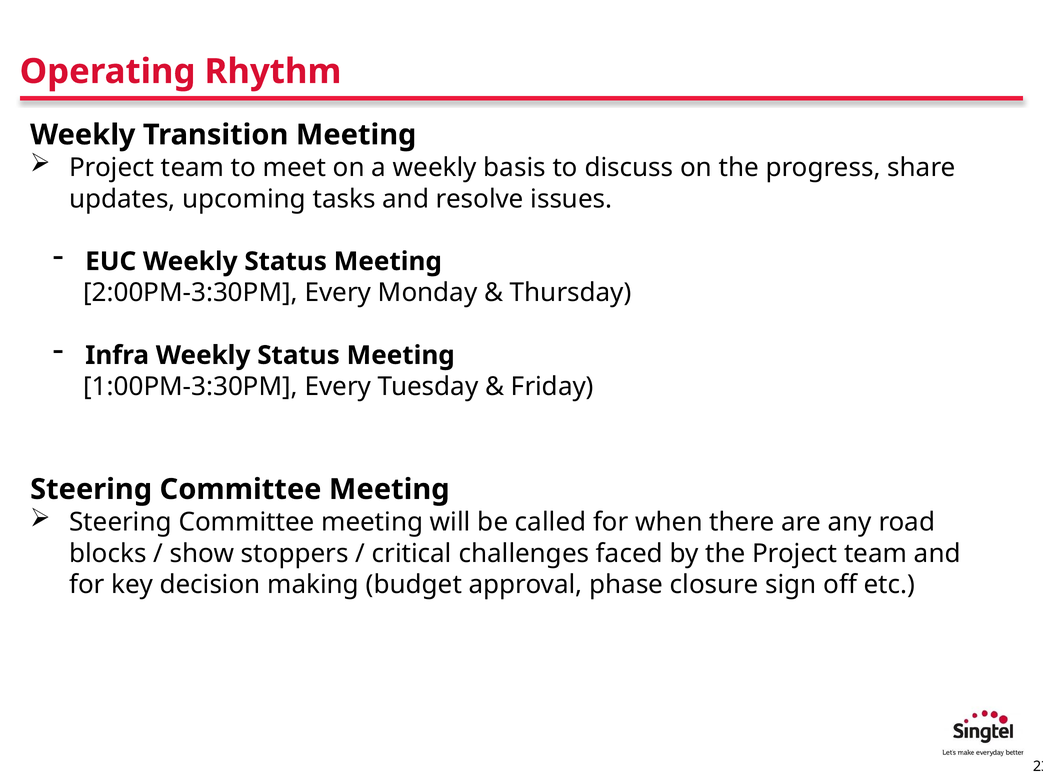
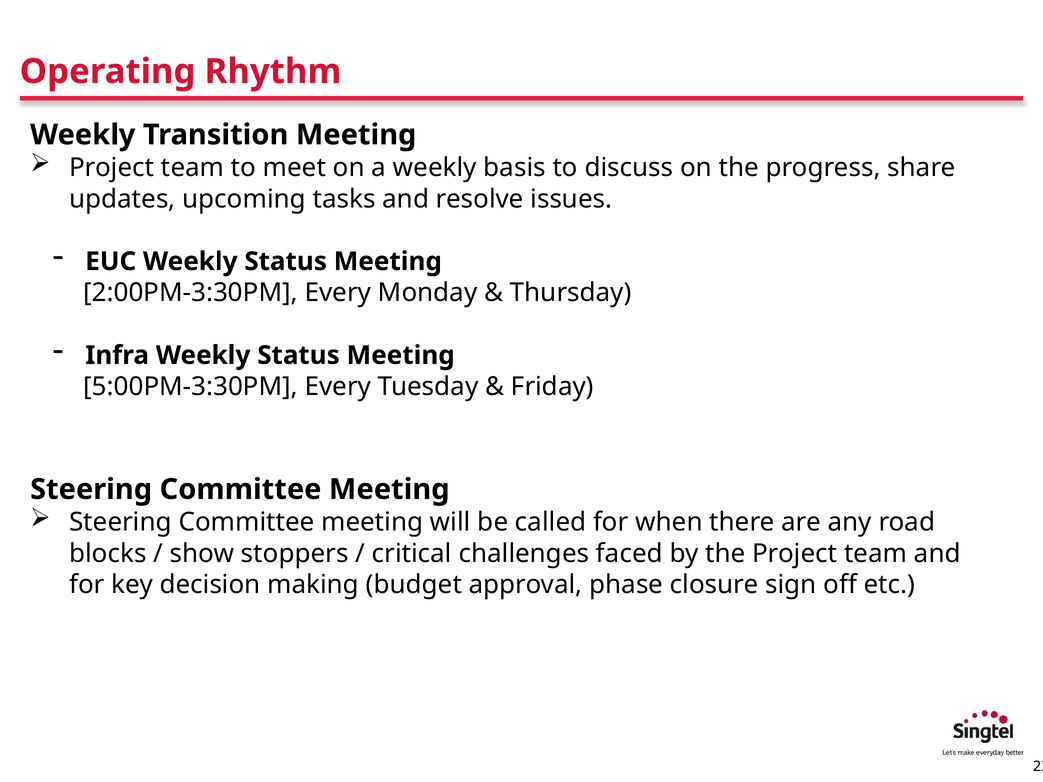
1:00PM-3:30PM: 1:00PM-3:30PM -> 5:00PM-3:30PM
